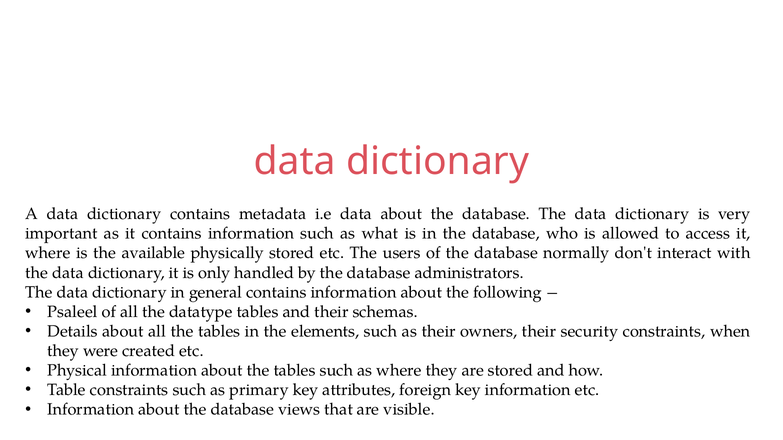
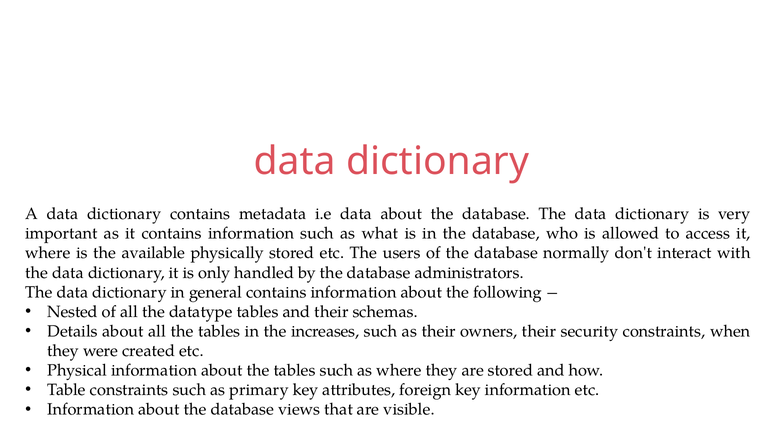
Psaleel: Psaleel -> Nested
elements: elements -> increases
